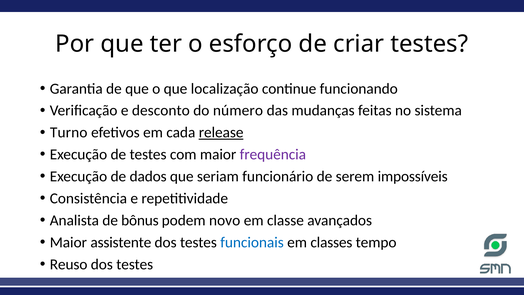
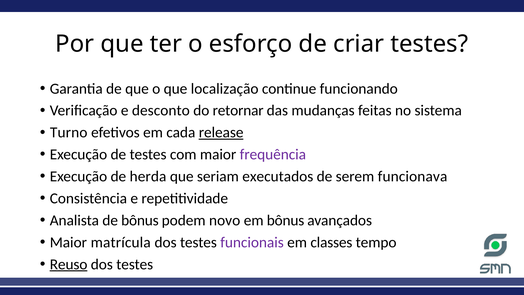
número: número -> retornar
dados: dados -> herda
funcionário: funcionário -> executados
impossíveis: impossíveis -> funcionava
em classe: classe -> bônus
assistente: assistente -> matrícula
funcionais colour: blue -> purple
Reuso underline: none -> present
